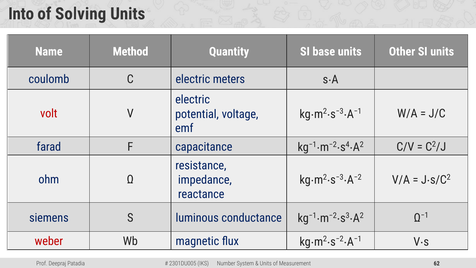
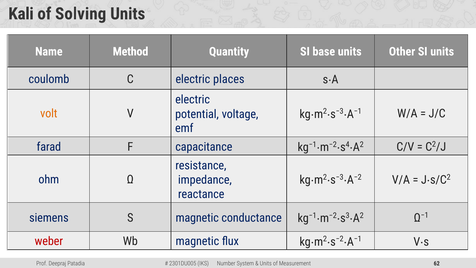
Into: Into -> Kali
meters: meters -> places
volt colour: red -> orange
luminous at (197, 218): luminous -> magnetic
